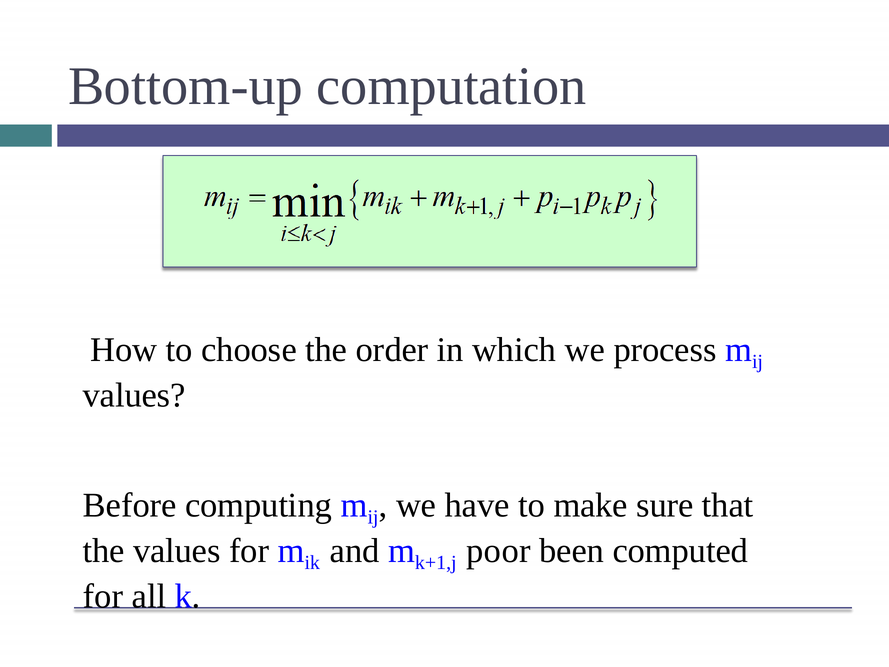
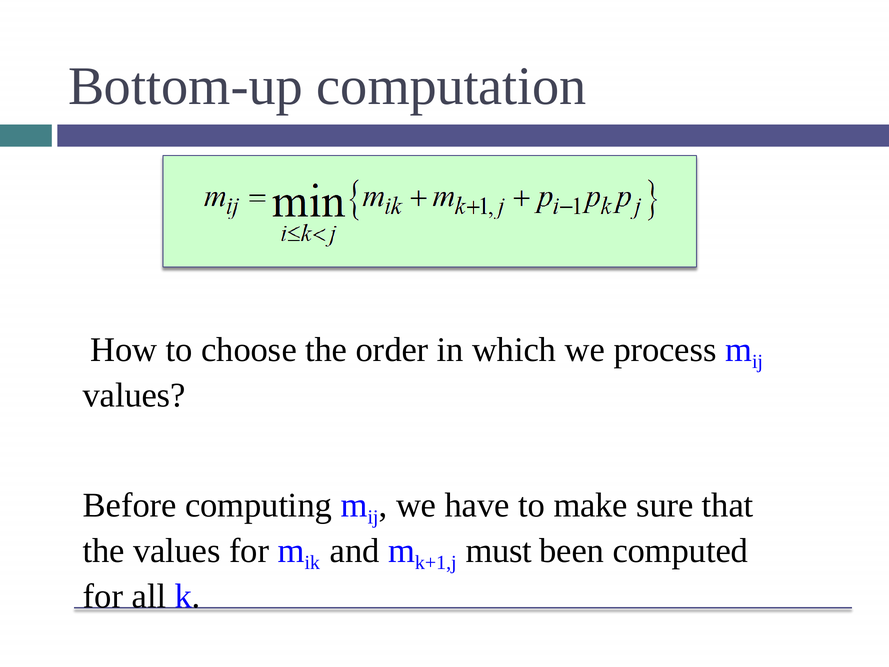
poor: poor -> must
